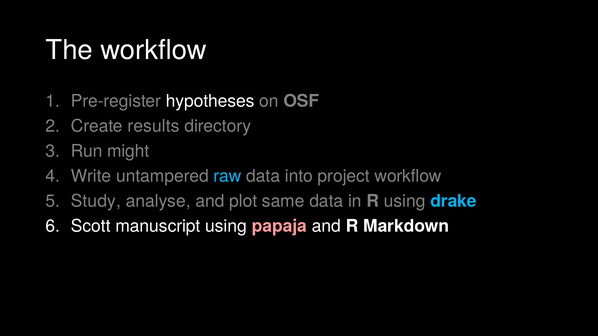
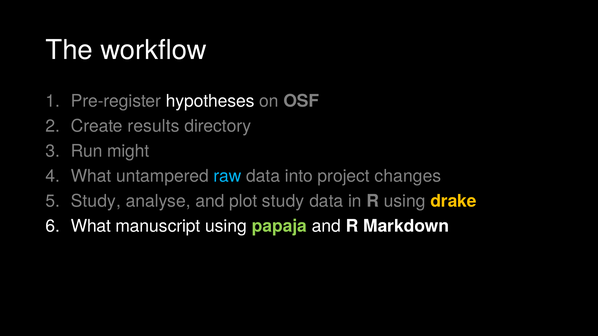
Write at (91, 176): Write -> What
project workflow: workflow -> changes
plot same: same -> study
drake colour: light blue -> yellow
Scott at (91, 226): Scott -> What
papaja colour: pink -> light green
